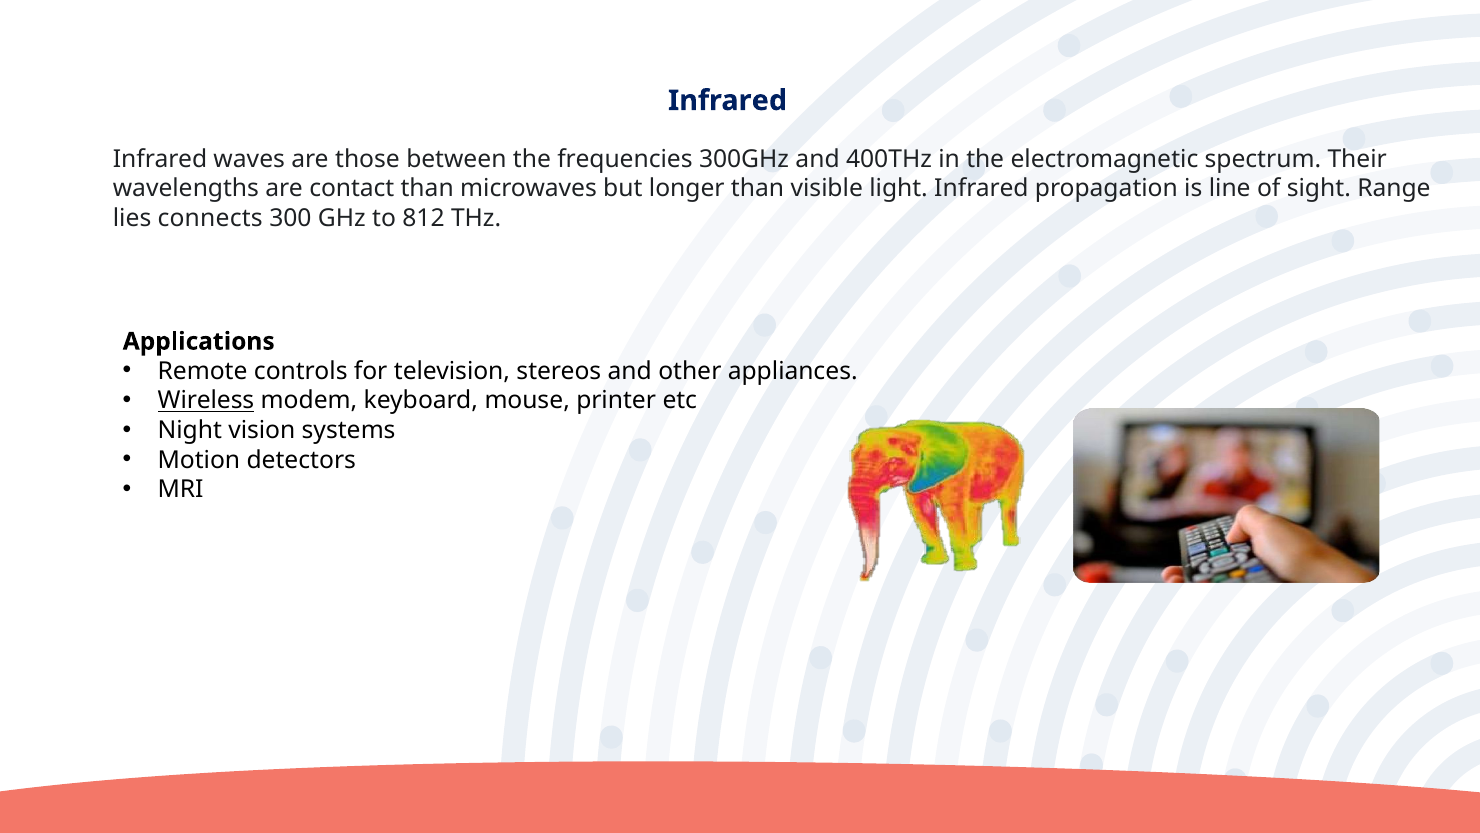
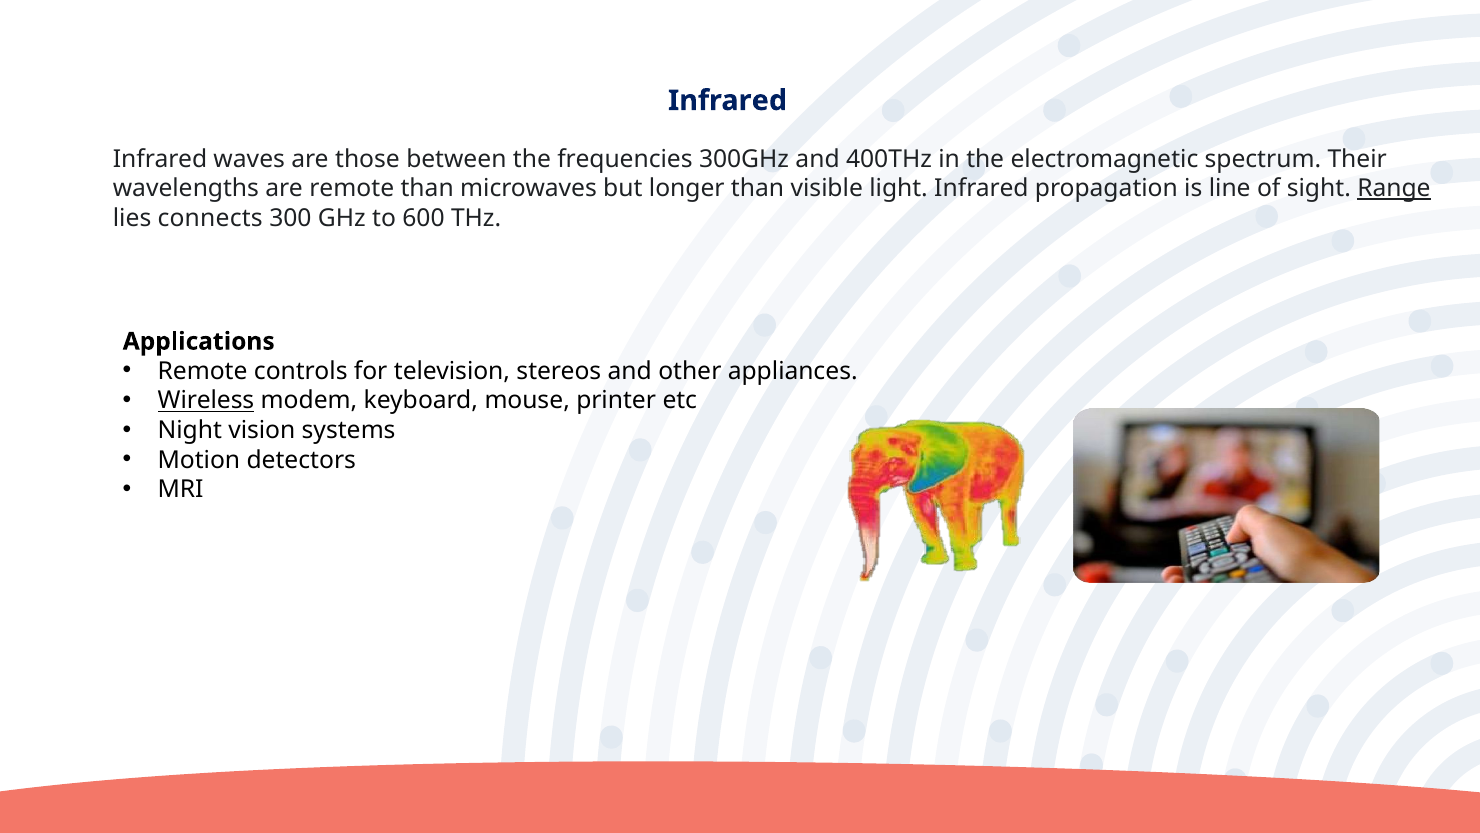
are contact: contact -> remote
Range underline: none -> present
812: 812 -> 600
